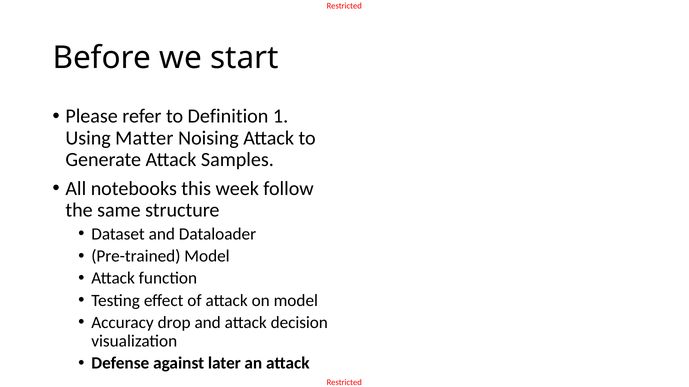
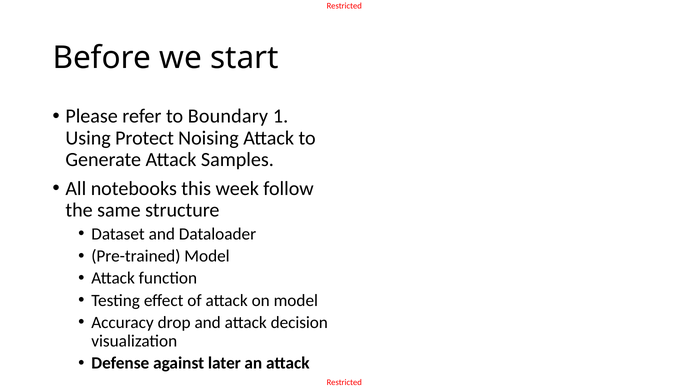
Definition: Definition -> Boundary
Matter: Matter -> Protect
